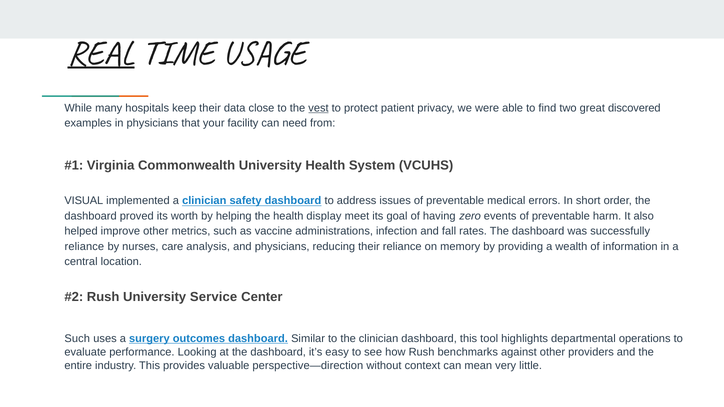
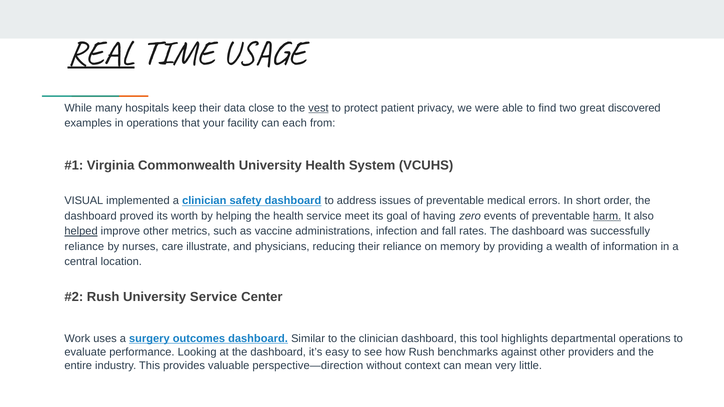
in physicians: physicians -> operations
need: need -> each
health display: display -> service
harm underline: none -> present
helped underline: none -> present
analysis: analysis -> illustrate
Such at (77, 339): Such -> Work
